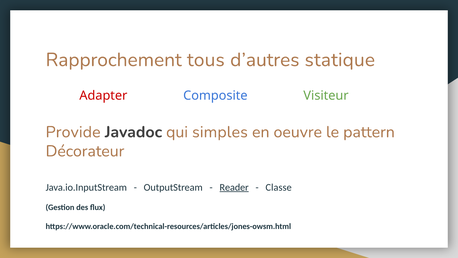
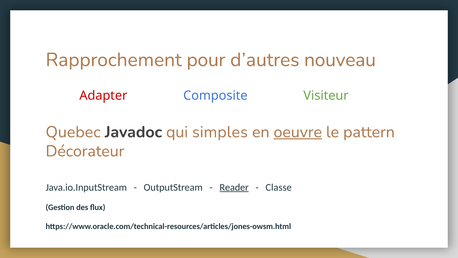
tous: tous -> pour
statique: statique -> nouveau
Provide: Provide -> Quebec
oeuvre underline: none -> present
